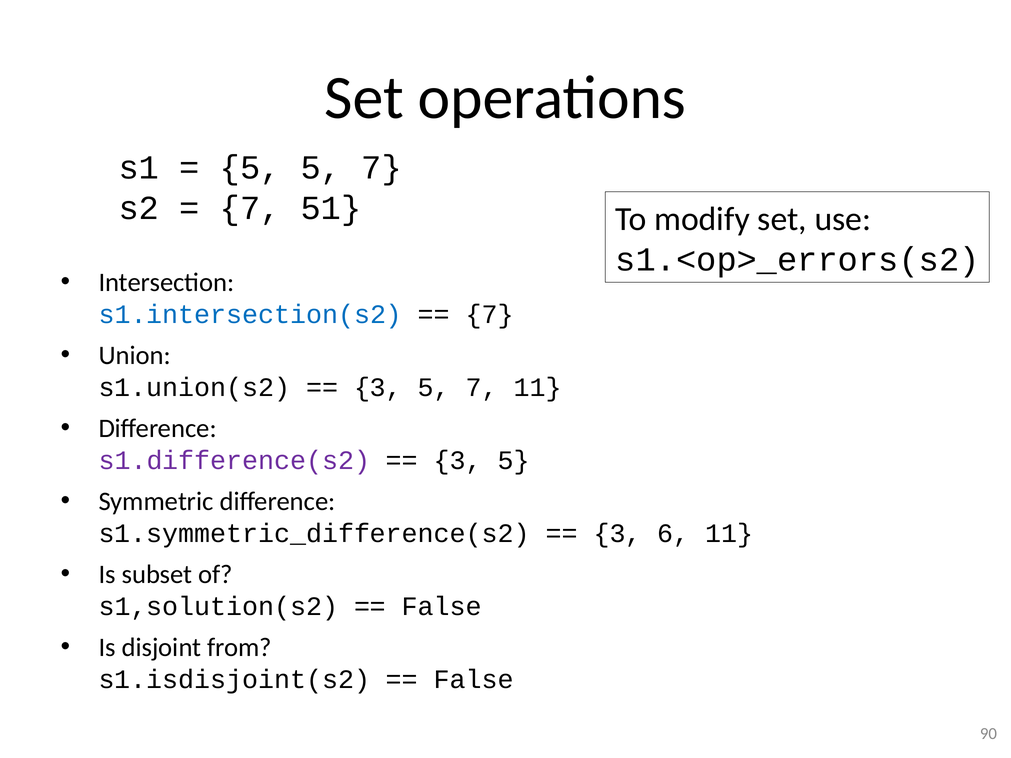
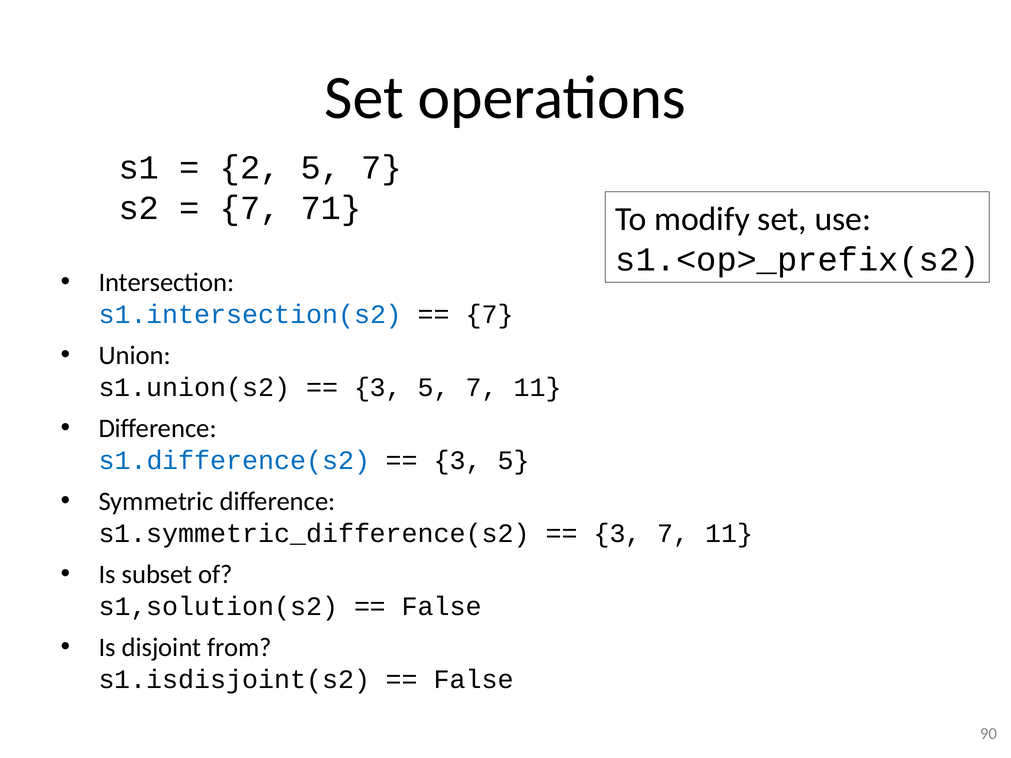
5 at (250, 168): 5 -> 2
51: 51 -> 71
s1.<op>_errors(s2: s1.<op>_errors(s2 -> s1.<op>_prefix(s2
s1.difference(s2 colour: purple -> blue
3 6: 6 -> 7
